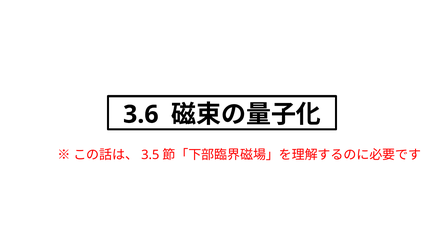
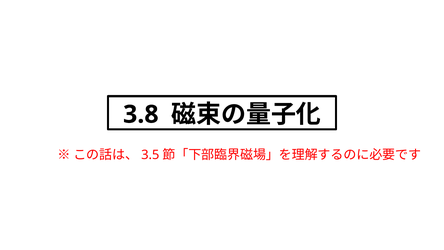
3.6: 3.6 -> 3.8
